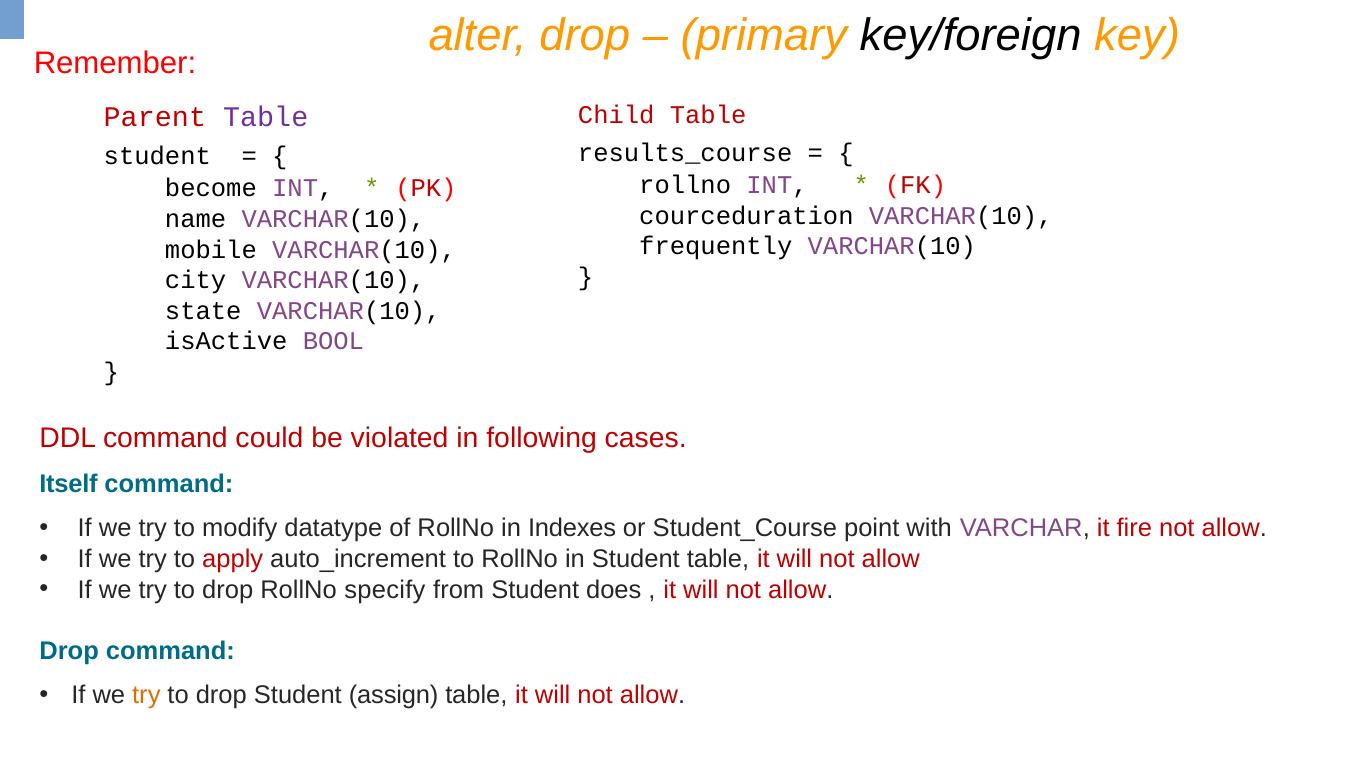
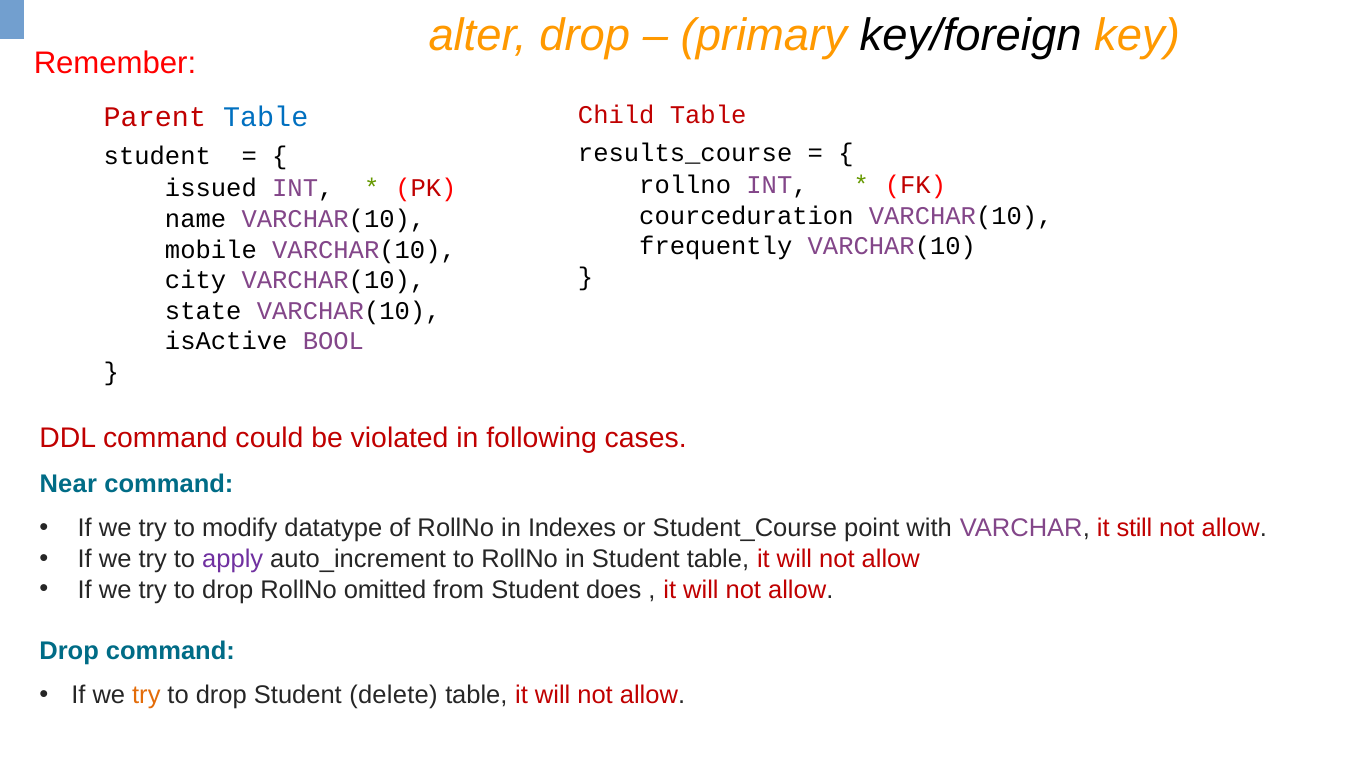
Table at (266, 117) colour: purple -> blue
become: become -> issued
Itself: Itself -> Near
fire: fire -> still
apply colour: red -> purple
specify: specify -> omitted
assign: assign -> delete
